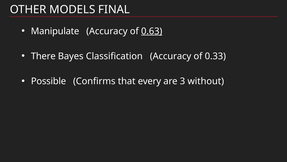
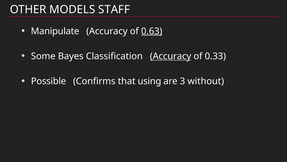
FINAL: FINAL -> STAFF
There: There -> Some
Accuracy at (171, 56) underline: none -> present
every: every -> using
